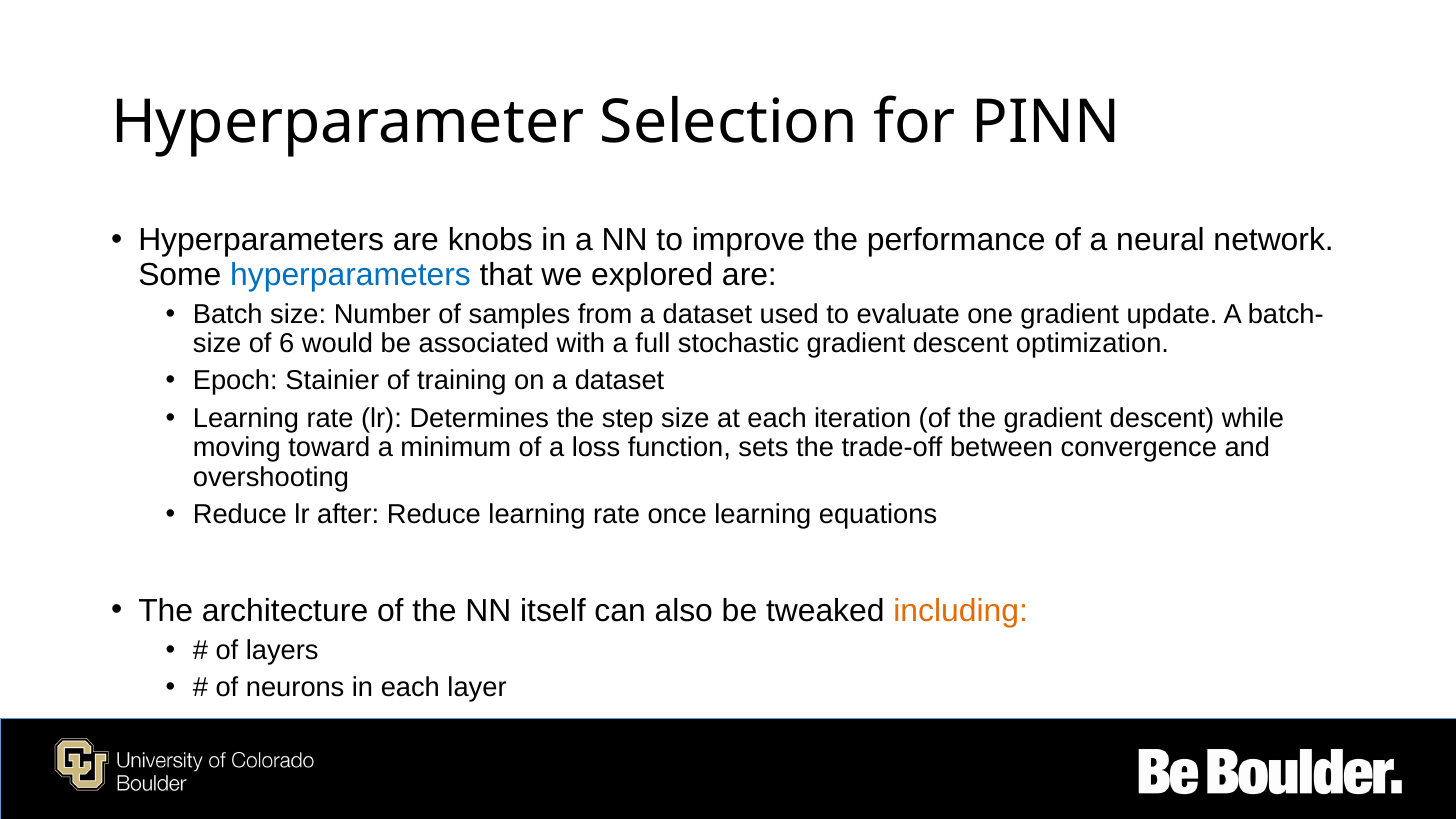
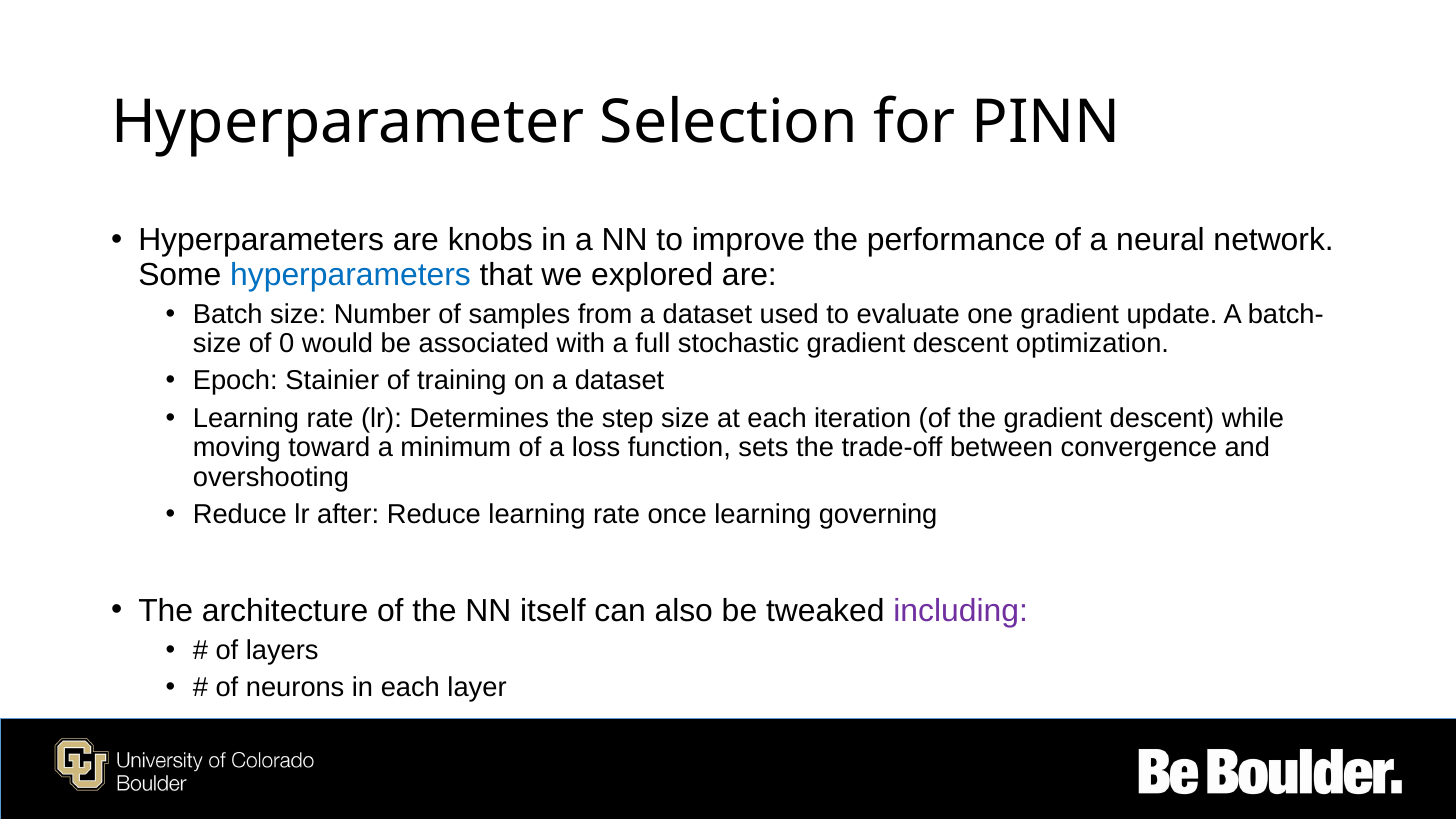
6: 6 -> 0
equations: equations -> governing
including colour: orange -> purple
